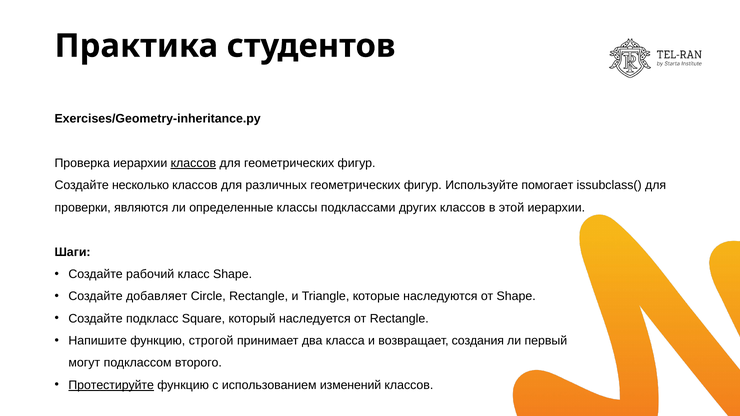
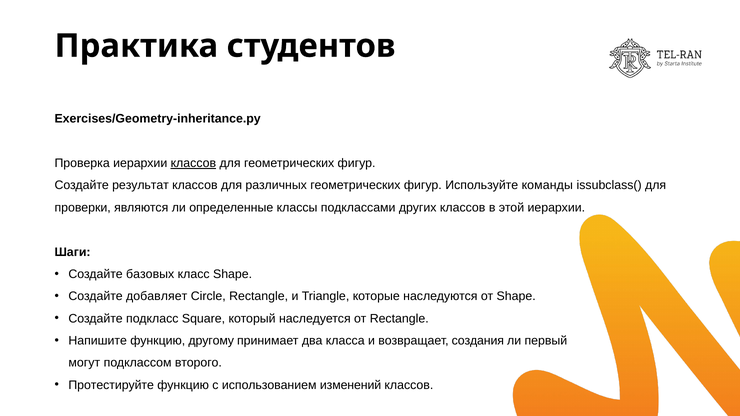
несколько: несколько -> результат
помогает: помогает -> команды
рабочий: рабочий -> базовых
строгой: строгой -> другому
Протестируйте underline: present -> none
